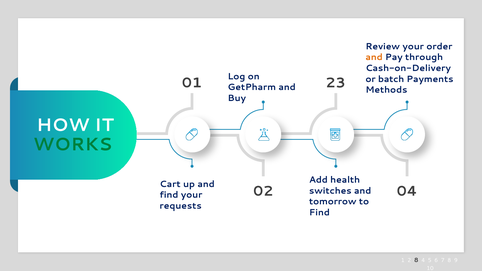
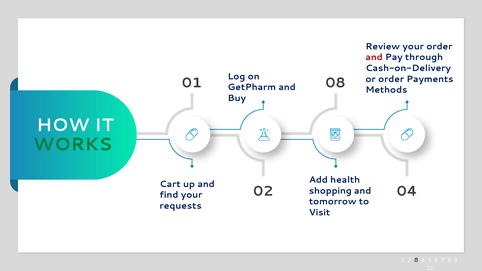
and at (374, 57) colour: orange -> red
or batch: batch -> order
23: 23 -> 08
switches: switches -> shopping
Find at (319, 213): Find -> Visit
